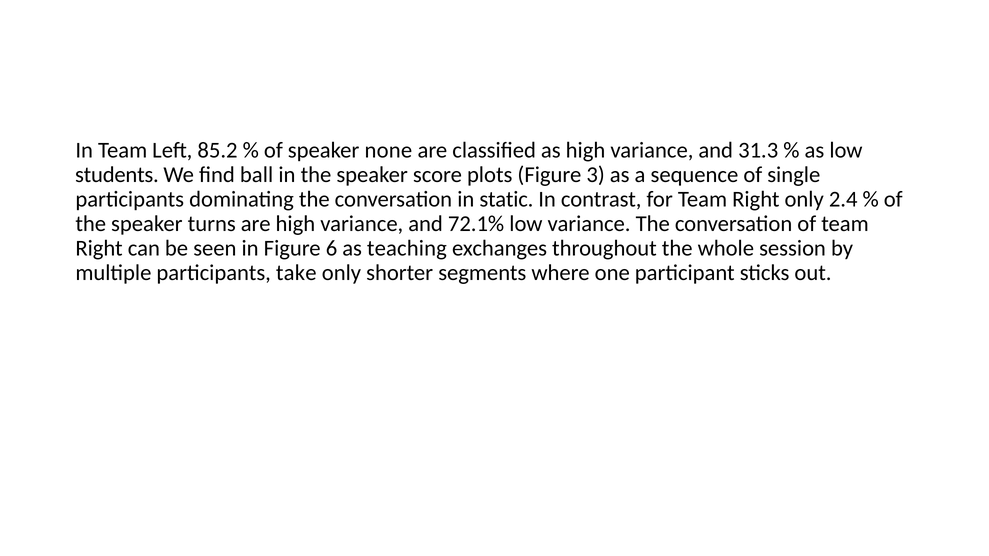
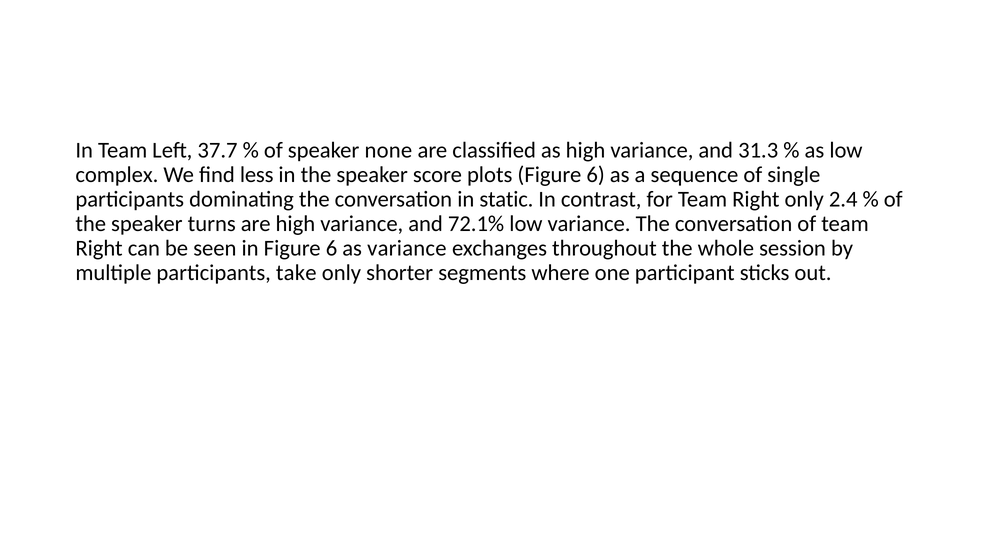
85.2: 85.2 -> 37.7
students: students -> complex
ball: ball -> less
plots Figure 3: 3 -> 6
as teaching: teaching -> variance
